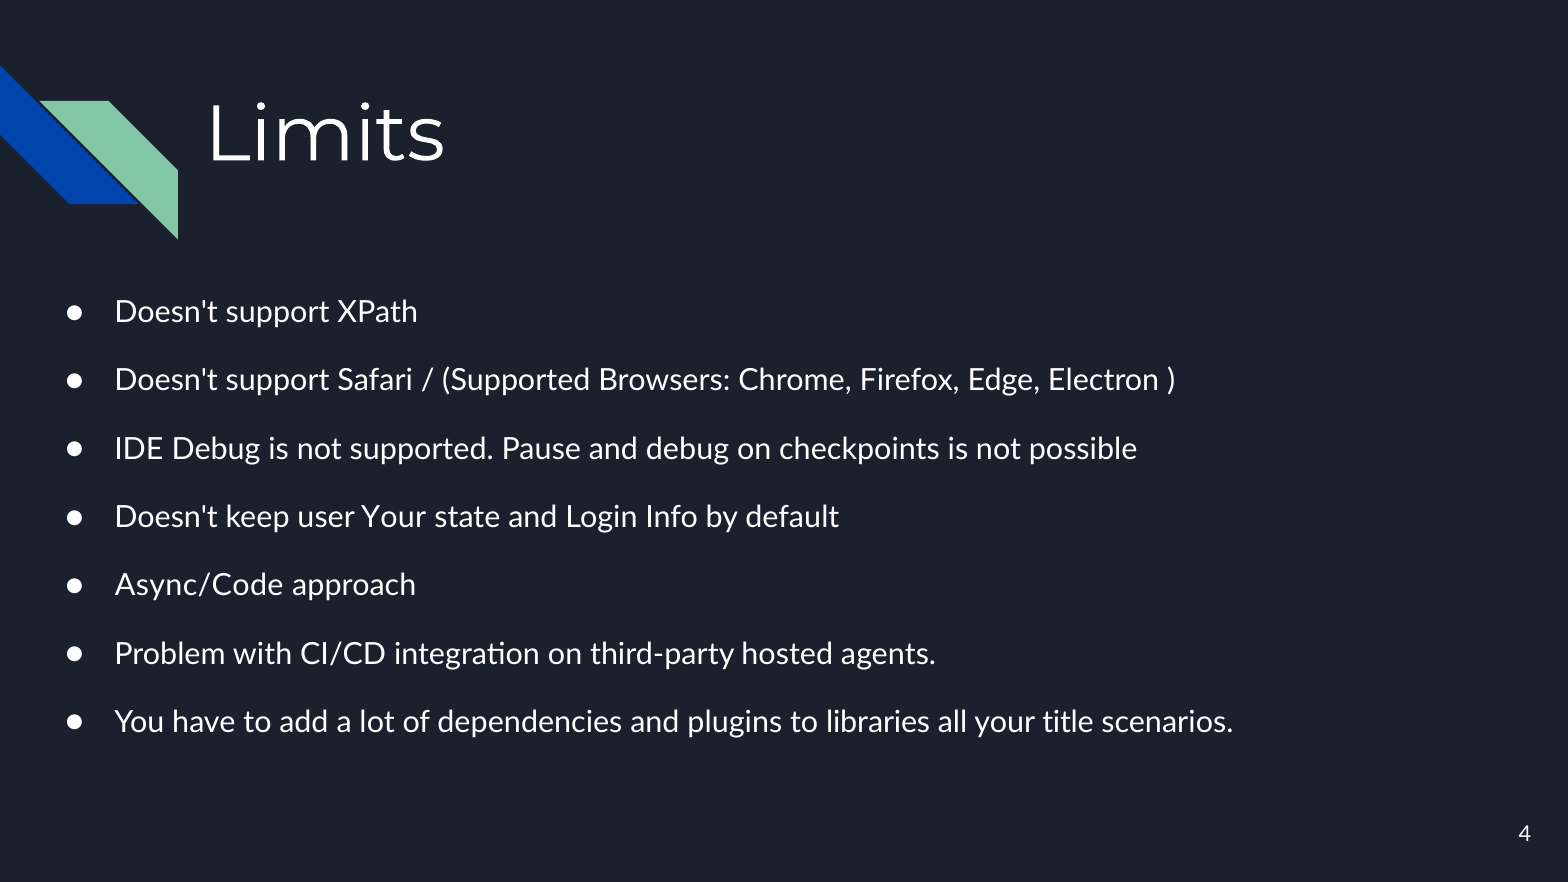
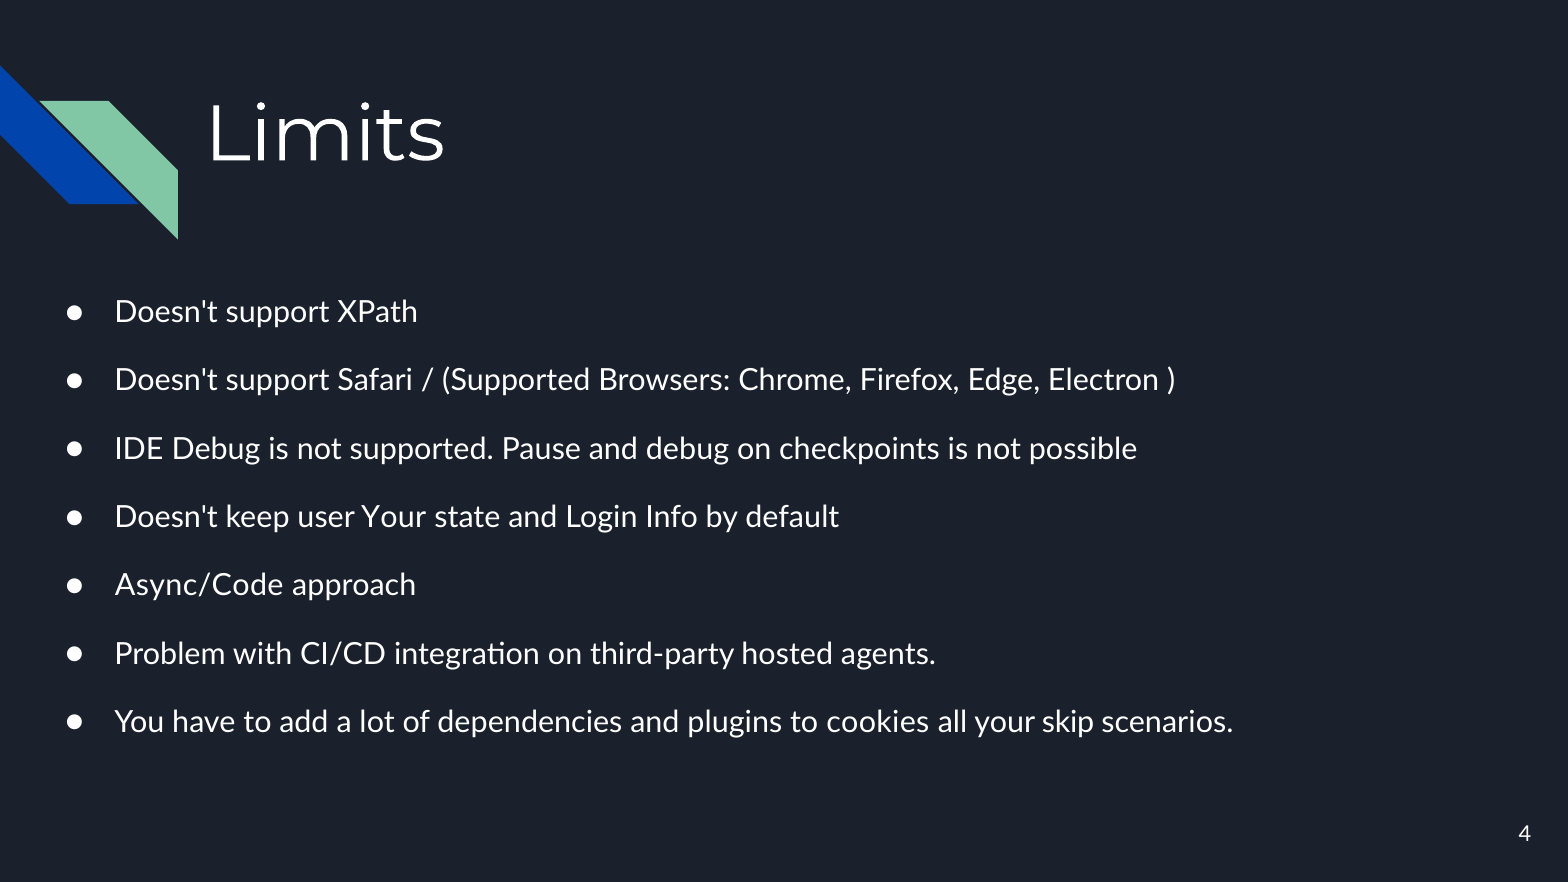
libraries: libraries -> cookies
title: title -> skip
